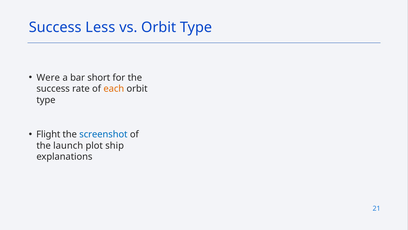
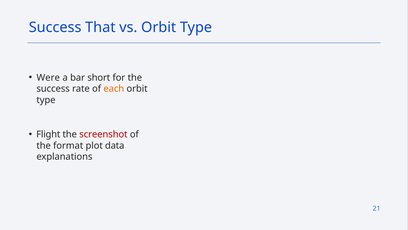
Less: Less -> That
screenshot colour: blue -> red
launch: launch -> format
ship: ship -> data
